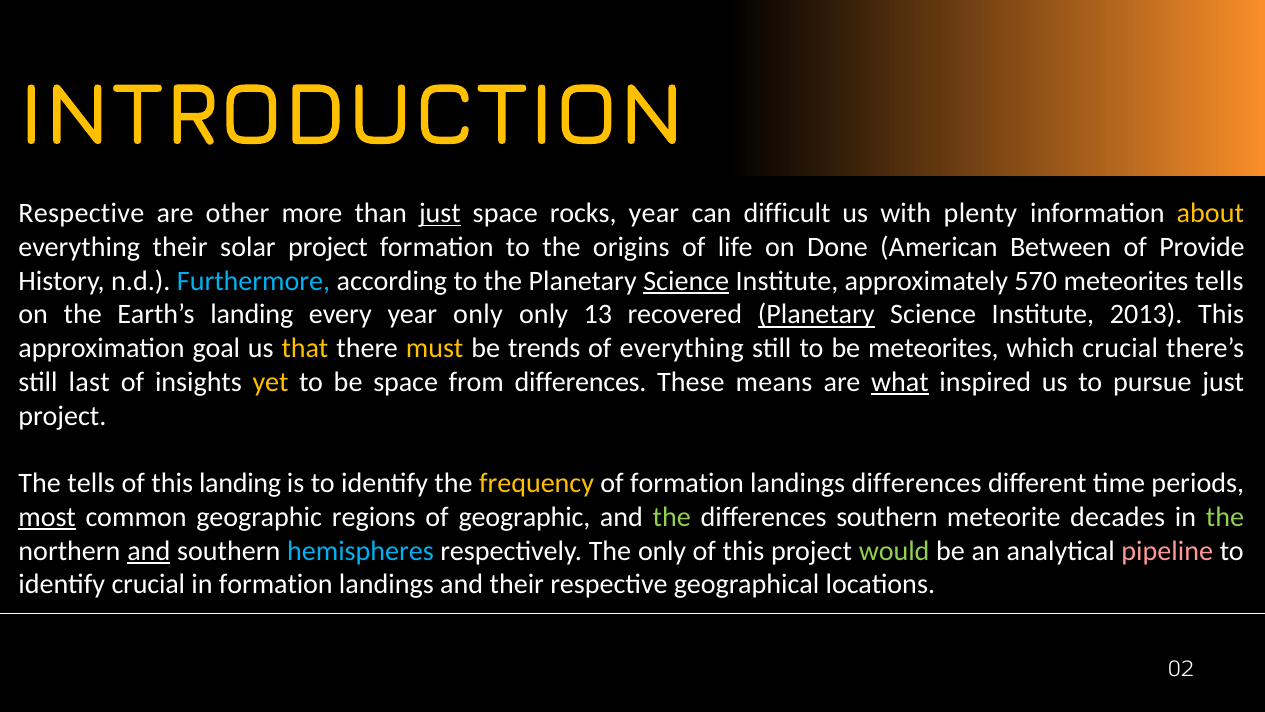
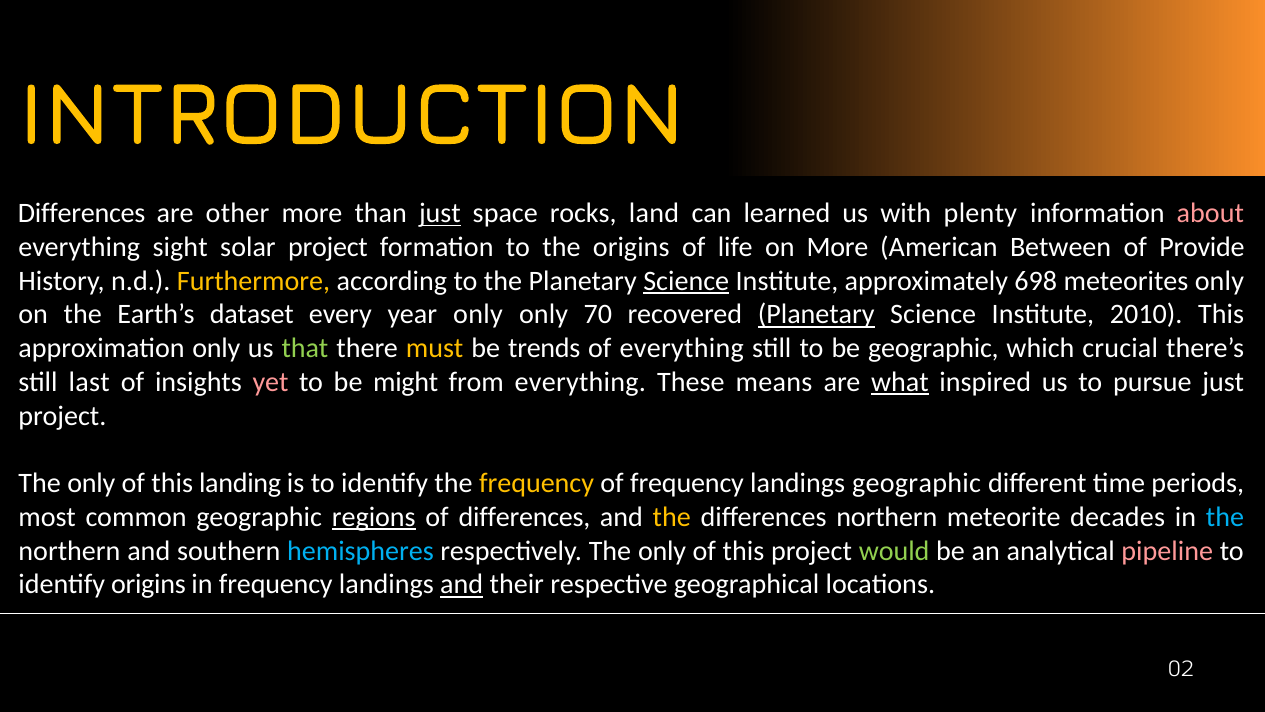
Respective at (81, 213): Respective -> Differences
rocks year: year -> land
difficult: difficult -> learned
about colour: yellow -> pink
everything their: their -> sight
on Done: Done -> More
Furthermore colour: light blue -> yellow
570: 570 -> 698
meteorites tells: tells -> only
Earth’s landing: landing -> dataset
13: 13 -> 70
2013: 2013 -> 2010
approximation goal: goal -> only
that colour: yellow -> light green
be meteorites: meteorites -> geographic
yet colour: yellow -> pink
be space: space -> might
from differences: differences -> everything
tells at (91, 483): tells -> only
of formation: formation -> frequency
landings differences: differences -> geographic
most underline: present -> none
regions underline: none -> present
of geographic: geographic -> differences
the at (672, 517) colour: light green -> yellow
differences southern: southern -> northern
the at (1225, 517) colour: light green -> light blue
and at (149, 551) underline: present -> none
identify crucial: crucial -> origins
in formation: formation -> frequency
and at (462, 584) underline: none -> present
